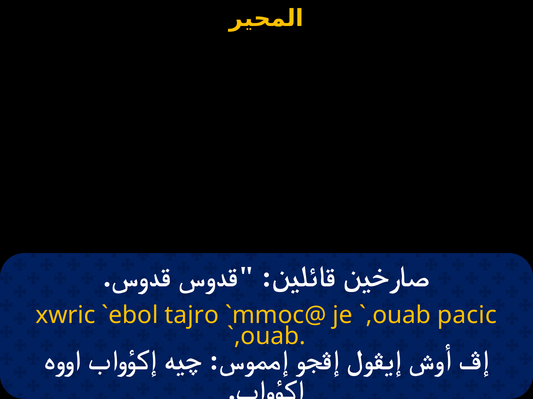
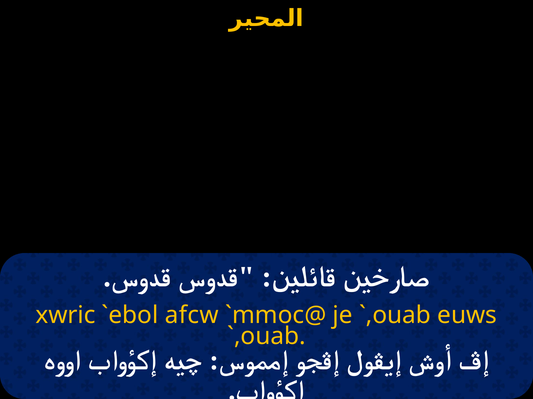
tajro: tajro -> afcw
pacic: pacic -> euws
